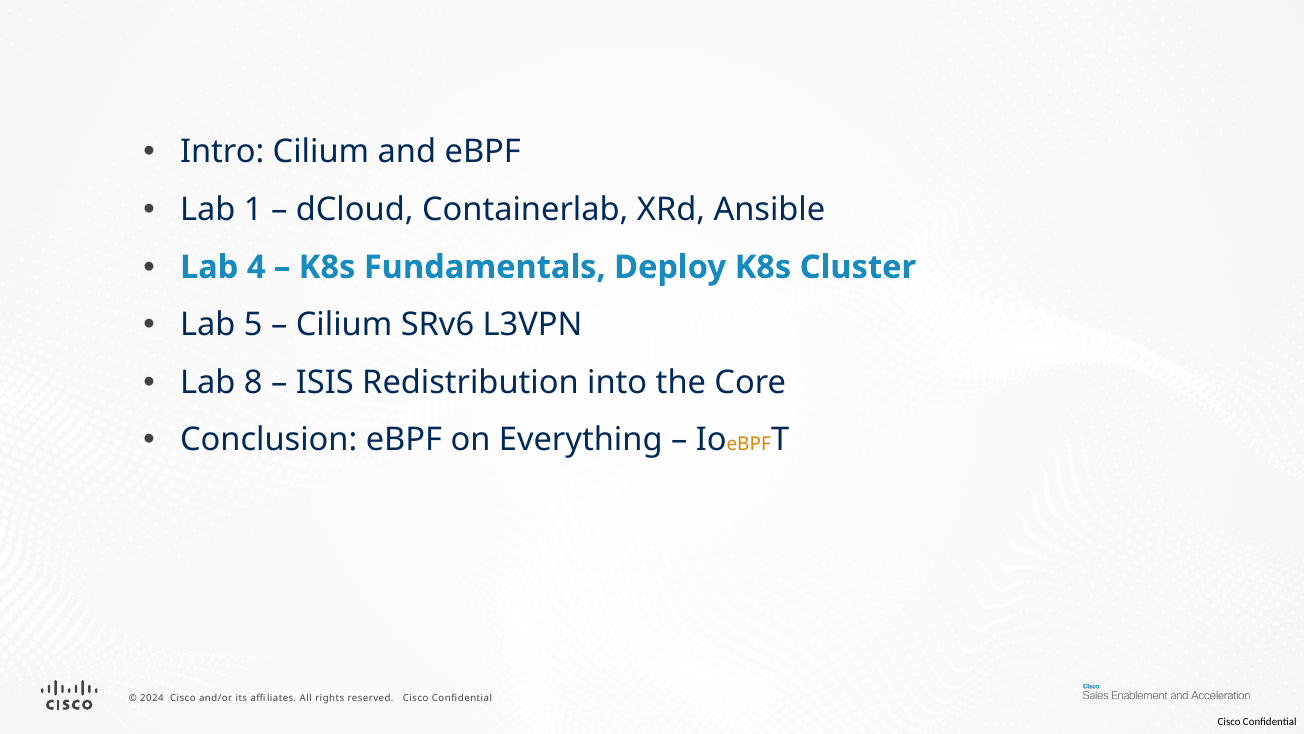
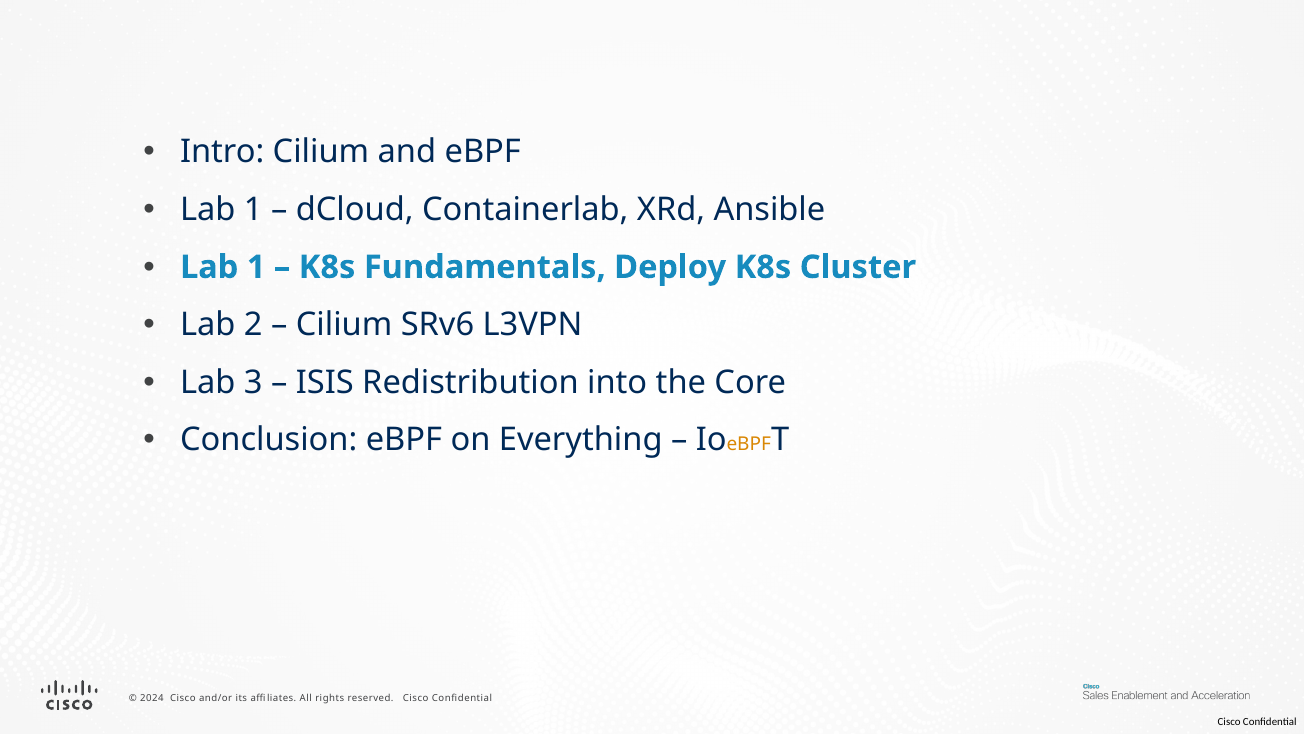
4 at (256, 267): 4 -> 1
5: 5 -> 2
8: 8 -> 3
